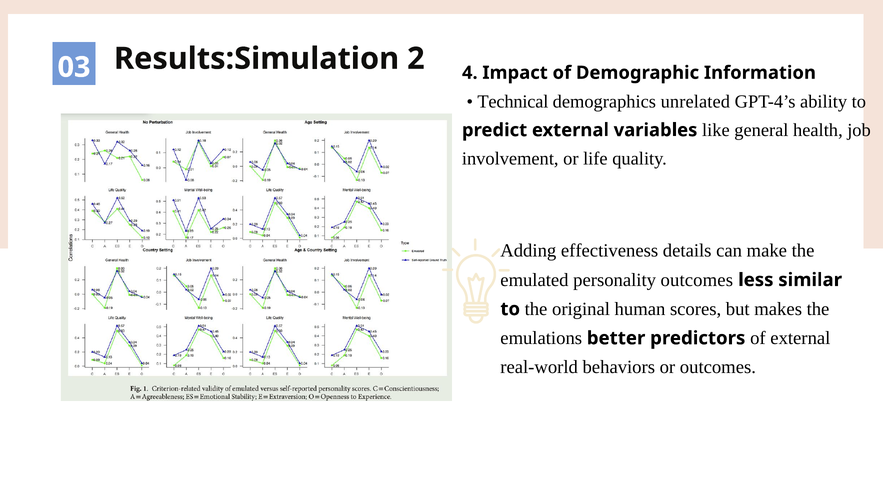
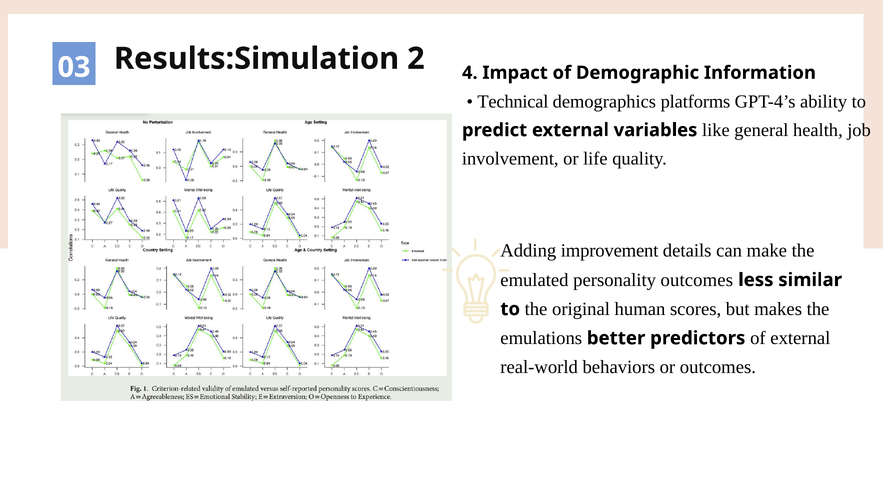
unrelated: unrelated -> platforms
effectiveness: effectiveness -> improvement
